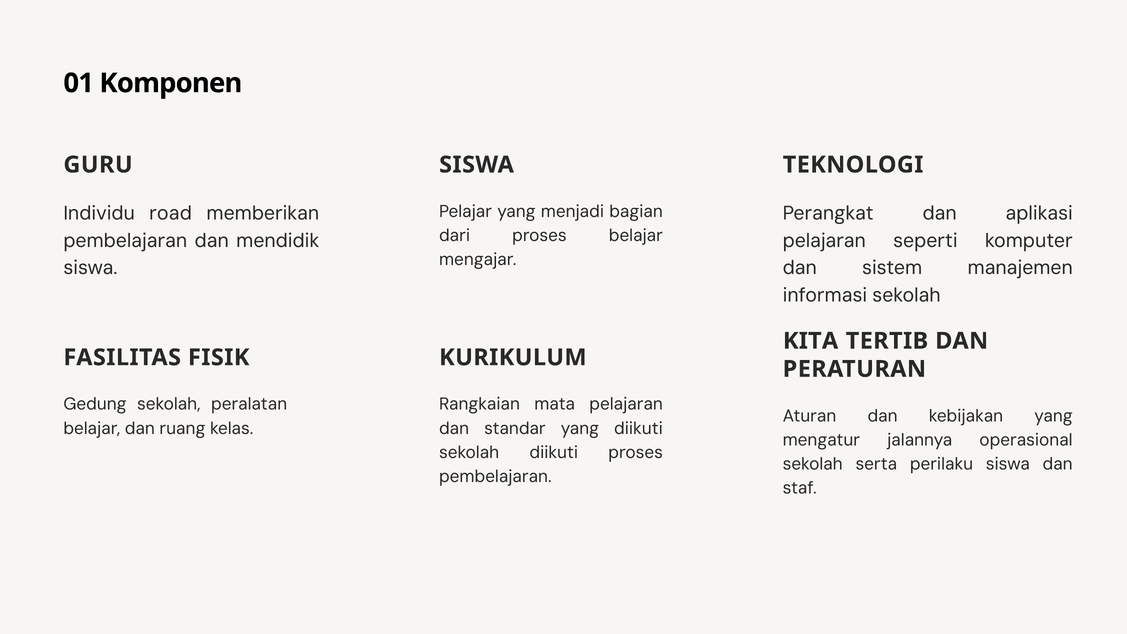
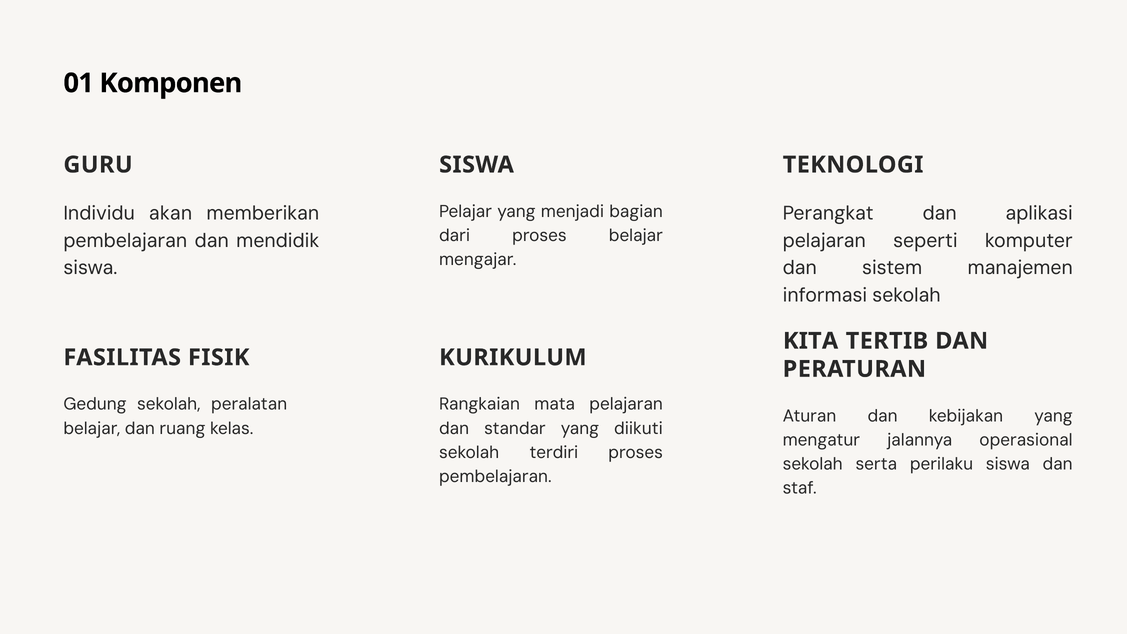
road: road -> akan
sekolah diikuti: diikuti -> terdiri
